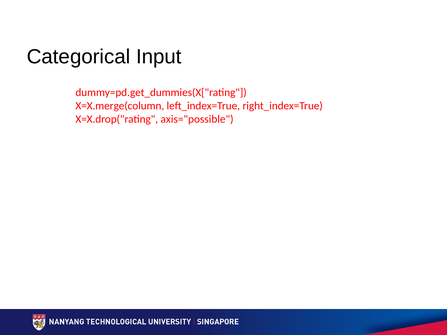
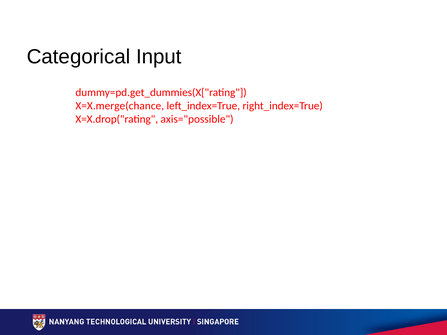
X=X.merge(column: X=X.merge(column -> X=X.merge(chance
